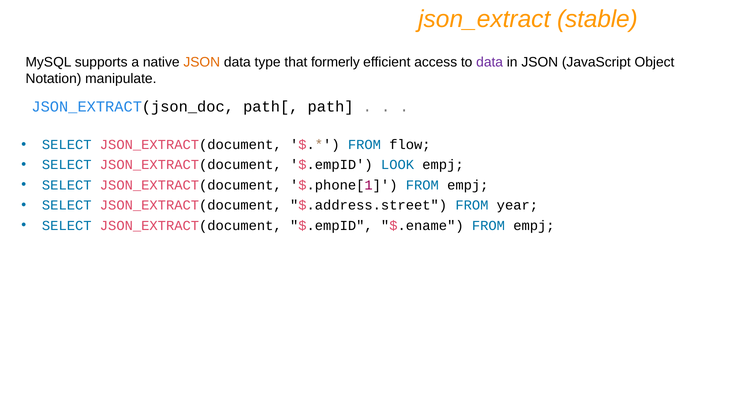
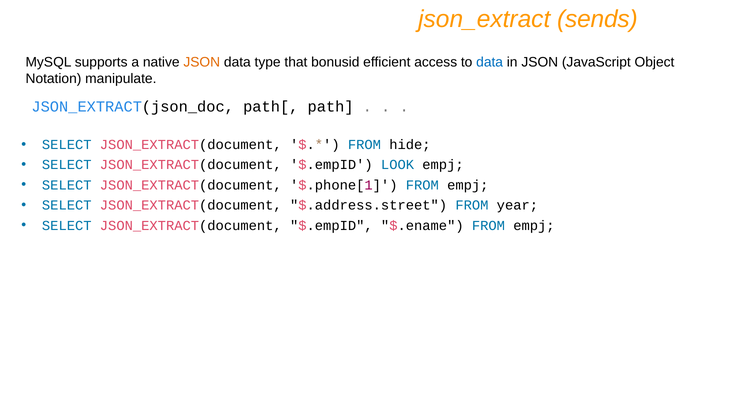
stable: stable -> sends
formerly: formerly -> bonusid
data at (490, 62) colour: purple -> blue
flow: flow -> hide
